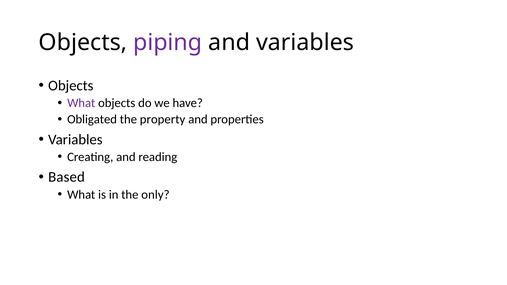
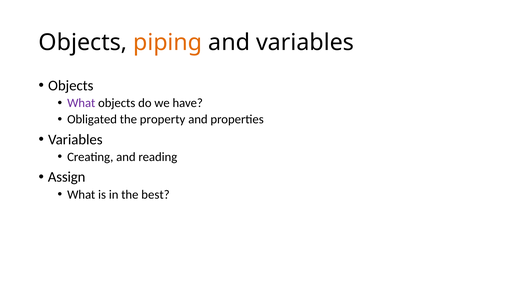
piping colour: purple -> orange
Based: Based -> Assign
only: only -> best
